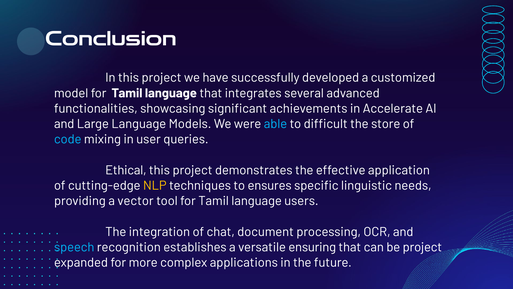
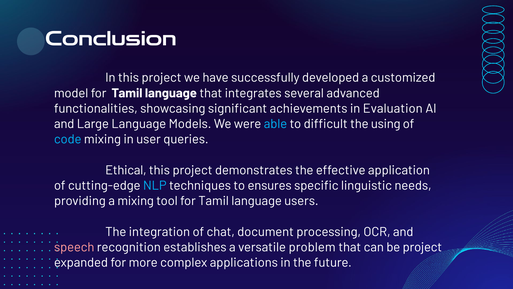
Accelerate: Accelerate -> Evaluation
store: store -> using
NLP colour: yellow -> light blue
a vector: vector -> mixing
speech colour: light blue -> pink
ensuring: ensuring -> problem
